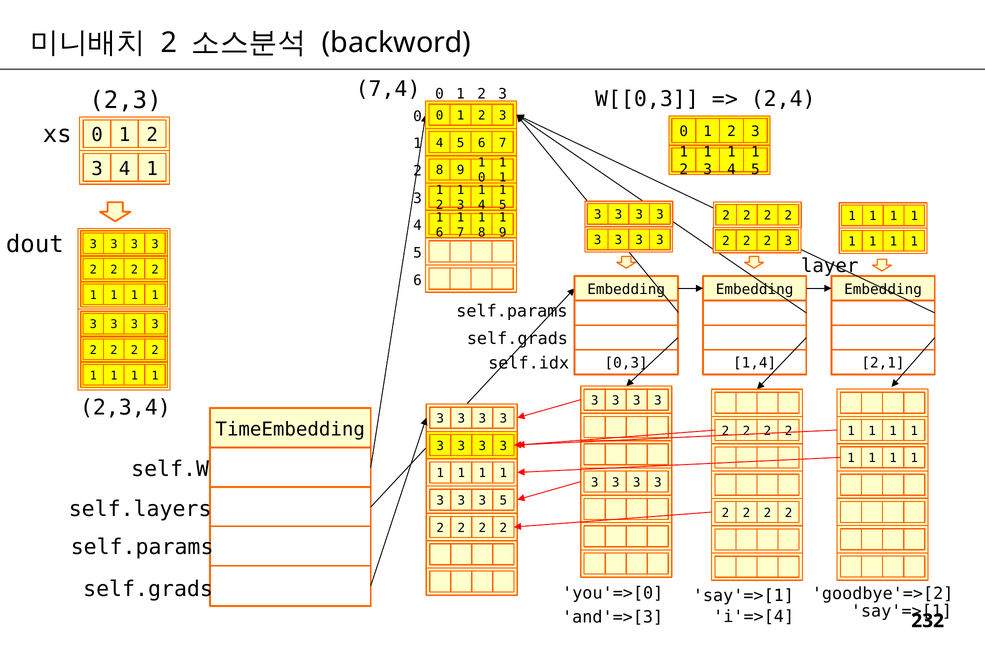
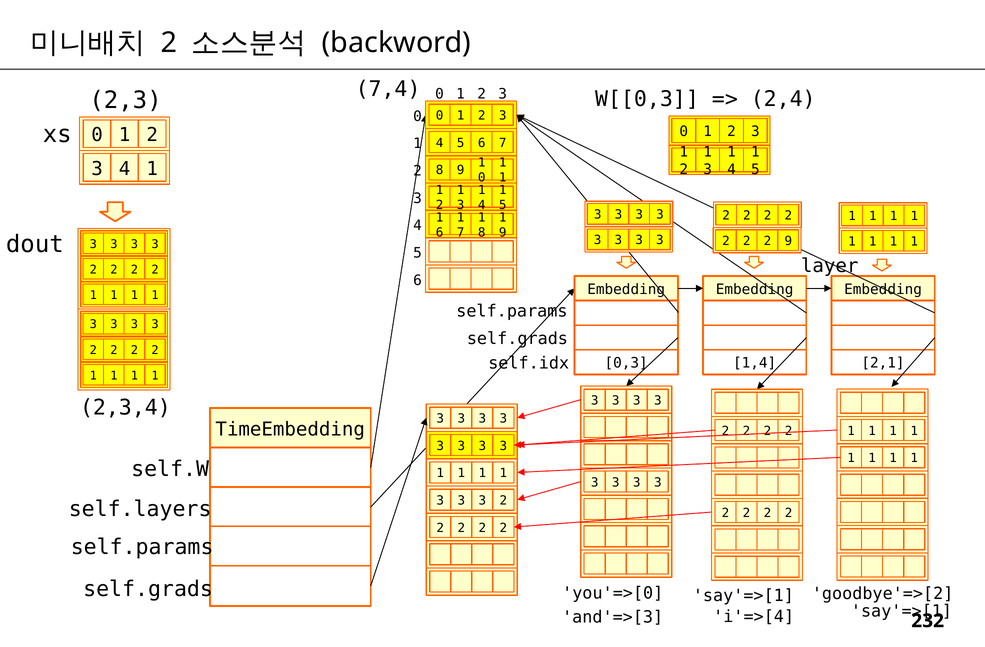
2 2 3: 3 -> 9
5 at (503, 501): 5 -> 2
